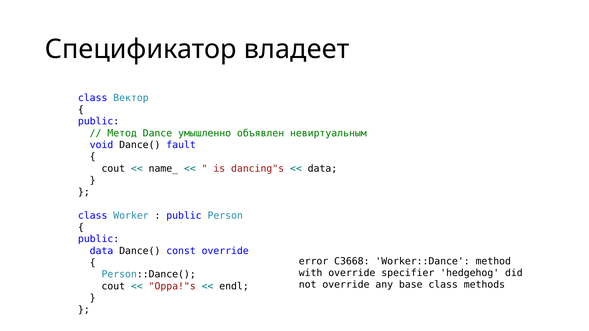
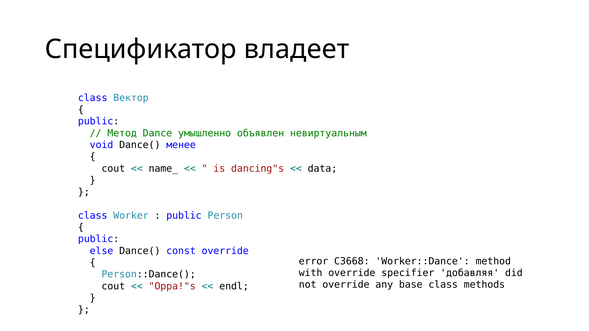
fault: fault -> менее
data at (102, 251): data -> else
hedgehog: hedgehog -> добавляя
